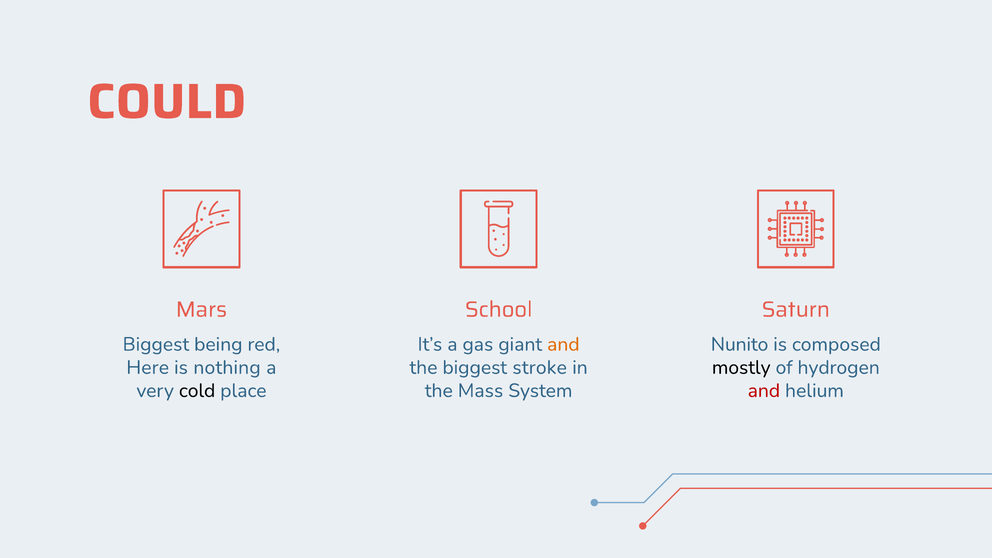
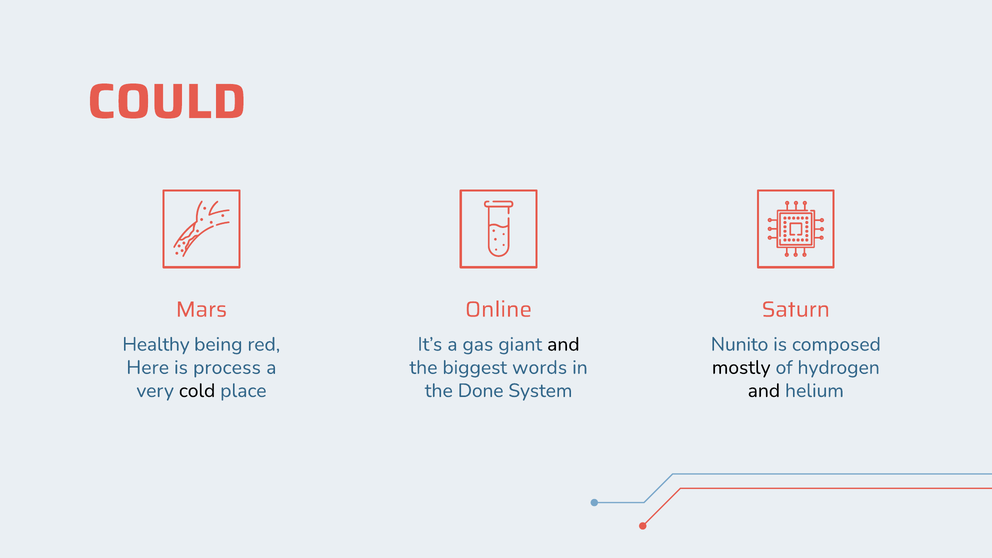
School: School -> Online
Biggest at (156, 344): Biggest -> Healthy
and at (563, 344) colour: orange -> black
nothing: nothing -> process
stroke: stroke -> words
Mass: Mass -> Done
and at (764, 391) colour: red -> black
